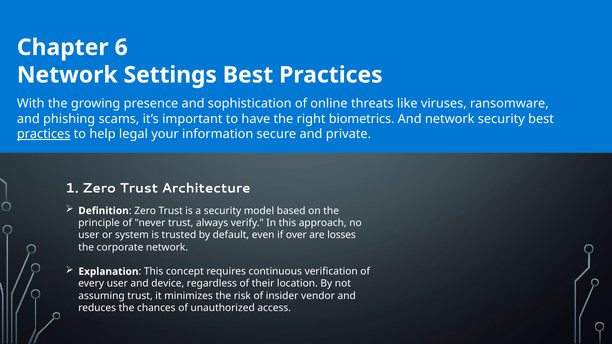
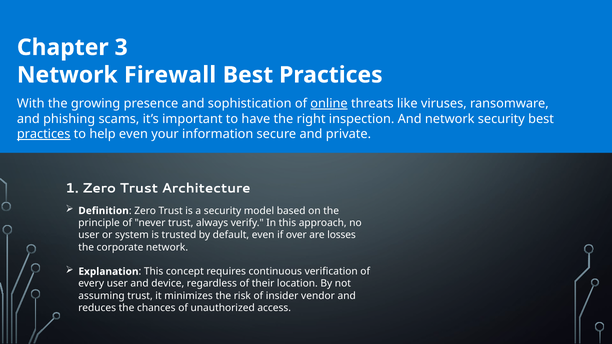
6: 6 -> 3
Settings: Settings -> Firewall
online underline: none -> present
biometrics: biometrics -> inspection
help legal: legal -> even
